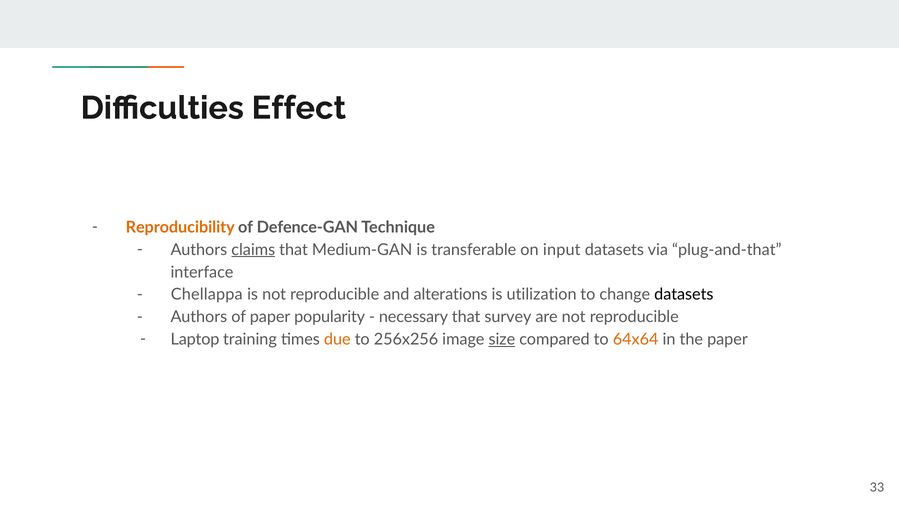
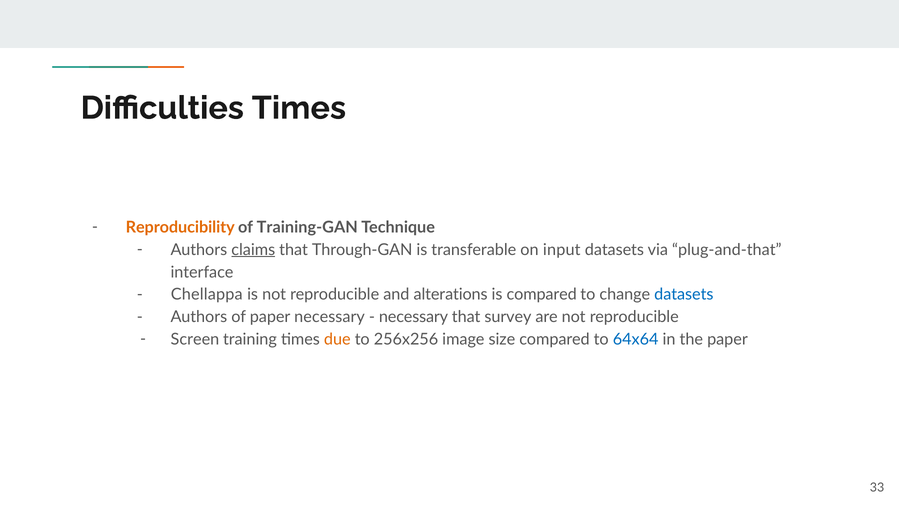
Difficulties Effect: Effect -> Times
Defence-GAN: Defence-GAN -> Training-GAN
Medium-GAN: Medium-GAN -> Through-GAN
is utilization: utilization -> compared
datasets at (684, 294) colour: black -> blue
paper popularity: popularity -> necessary
Laptop: Laptop -> Screen
size underline: present -> none
64x64 colour: orange -> blue
